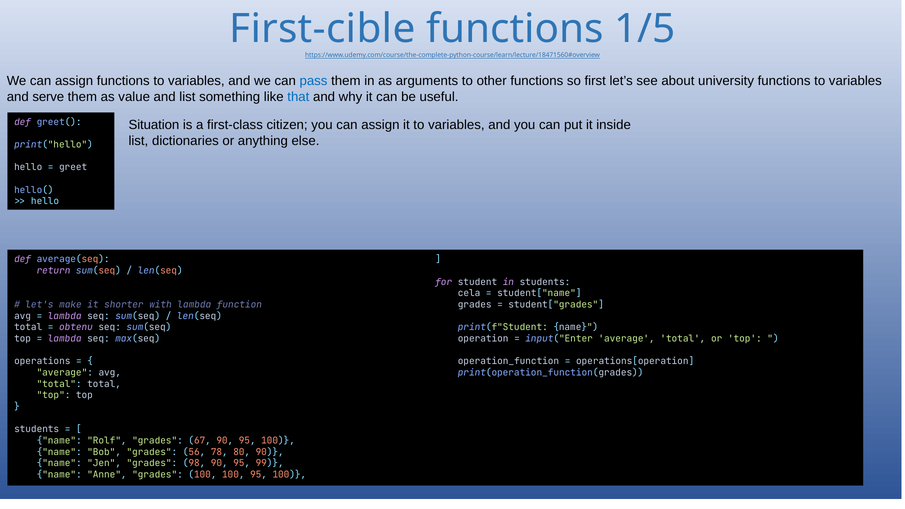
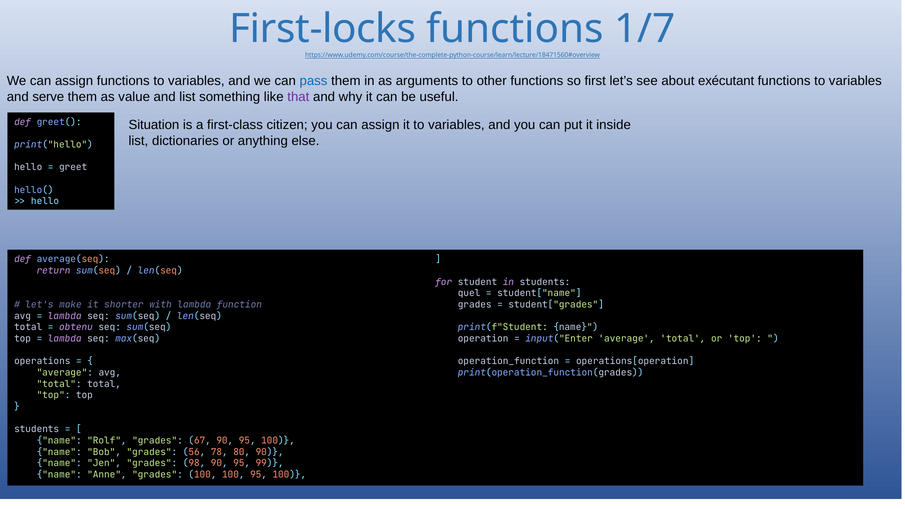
First-cible: First-cible -> First-locks
1/5: 1/5 -> 1/7
university: university -> exécutant
that colour: blue -> purple
cela: cela -> quel
